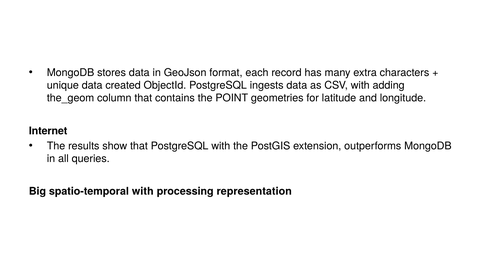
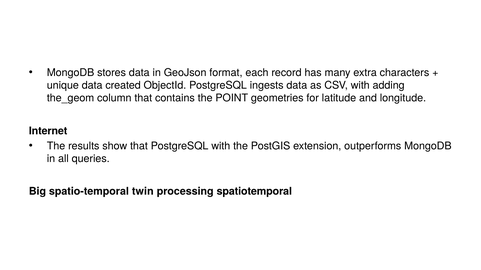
spatio-temporal with: with -> twin
representation: representation -> spatiotemporal
